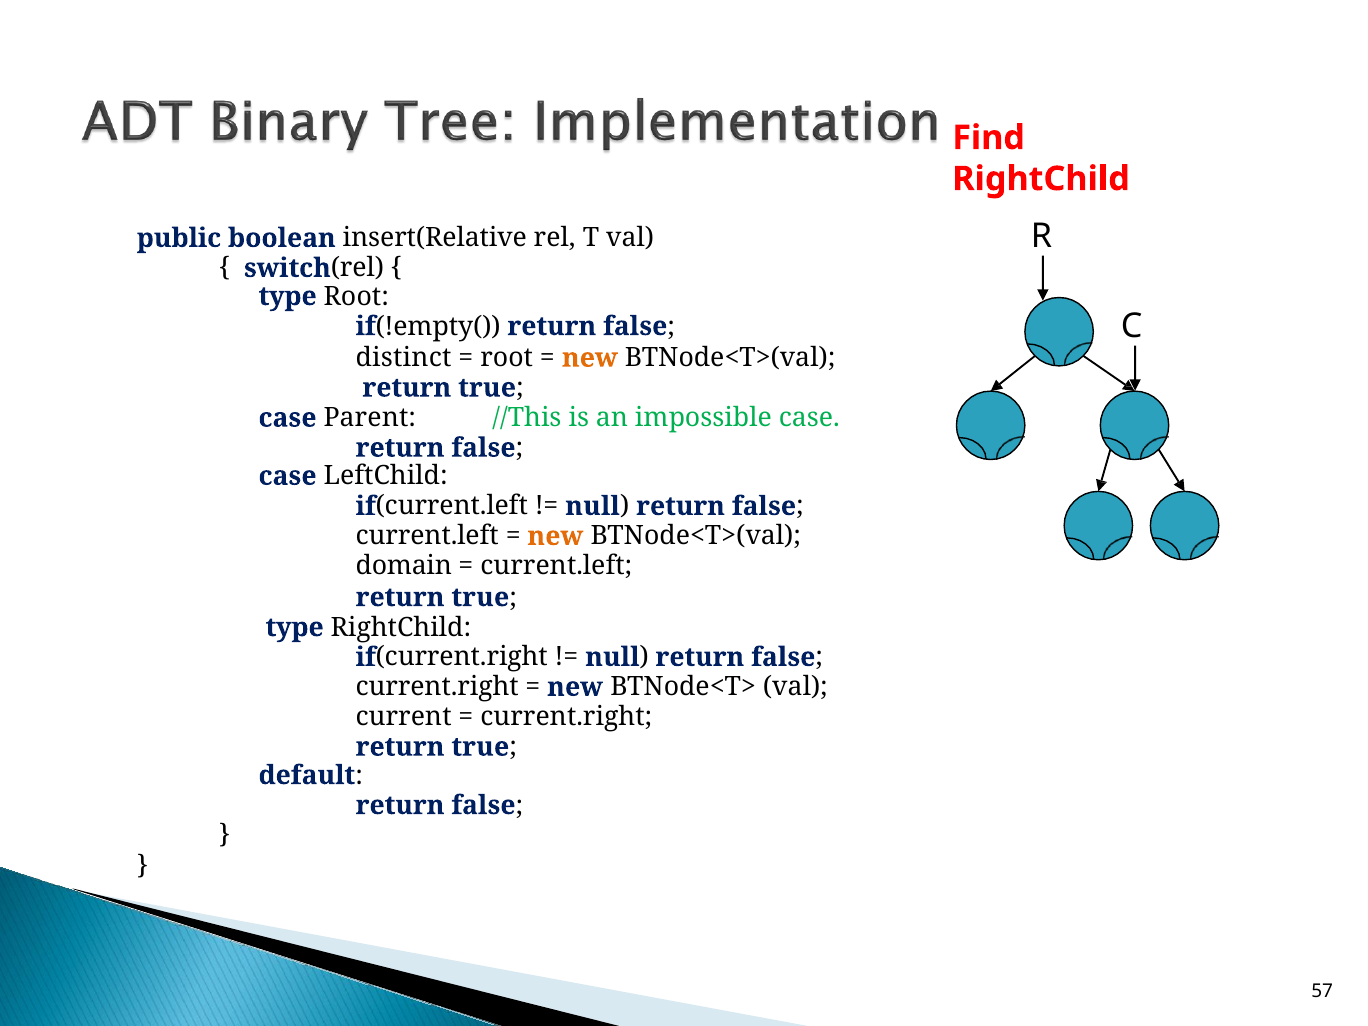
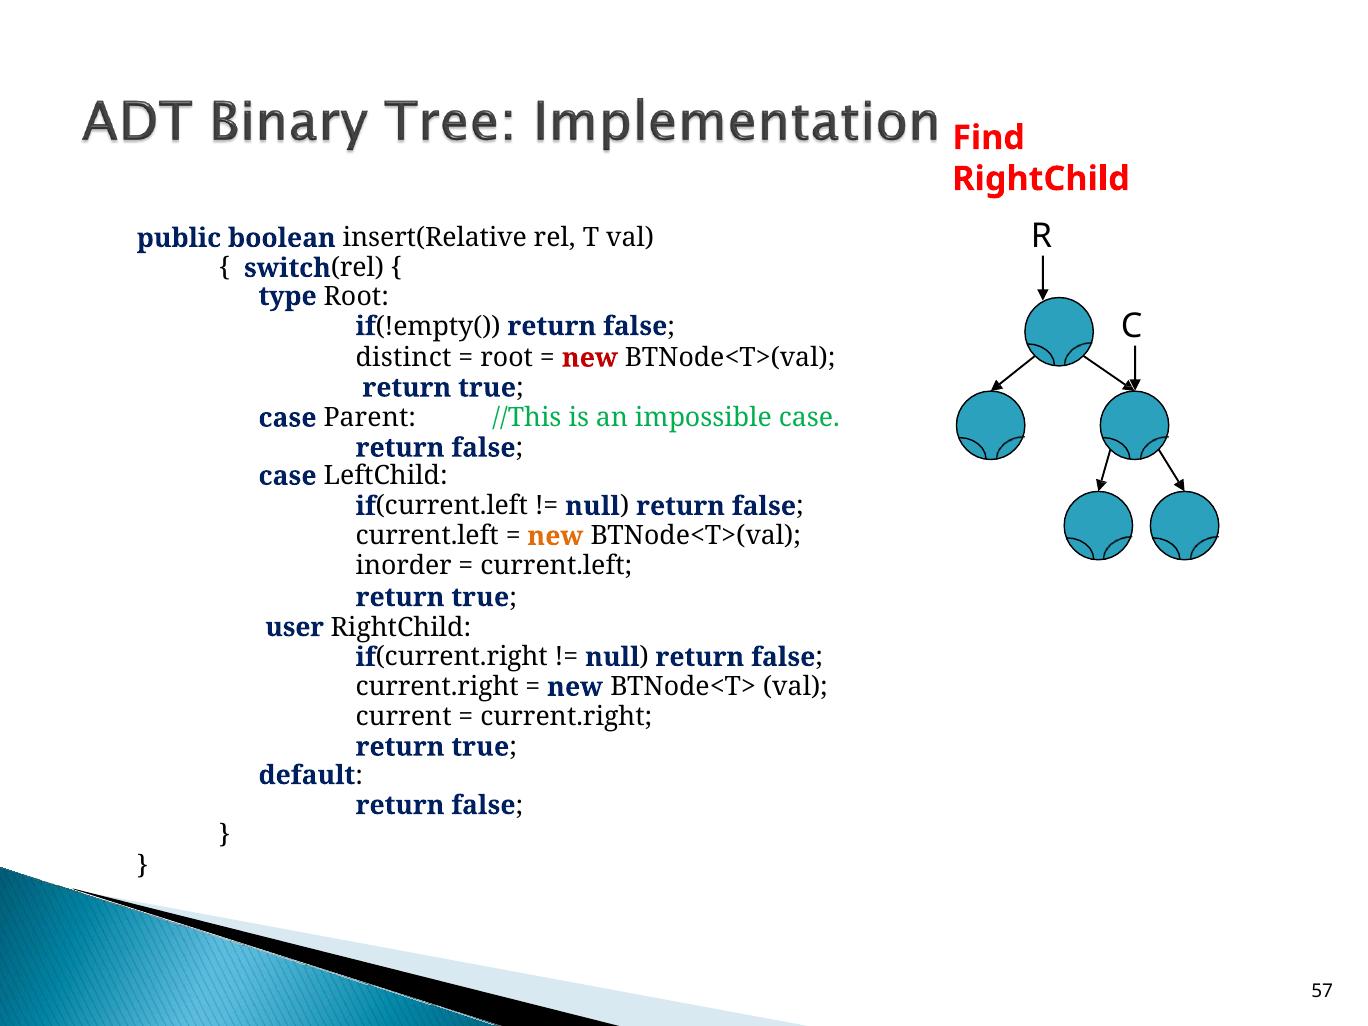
new at (590, 358) colour: orange -> red
domain: domain -> inorder
type at (295, 627): type -> user
